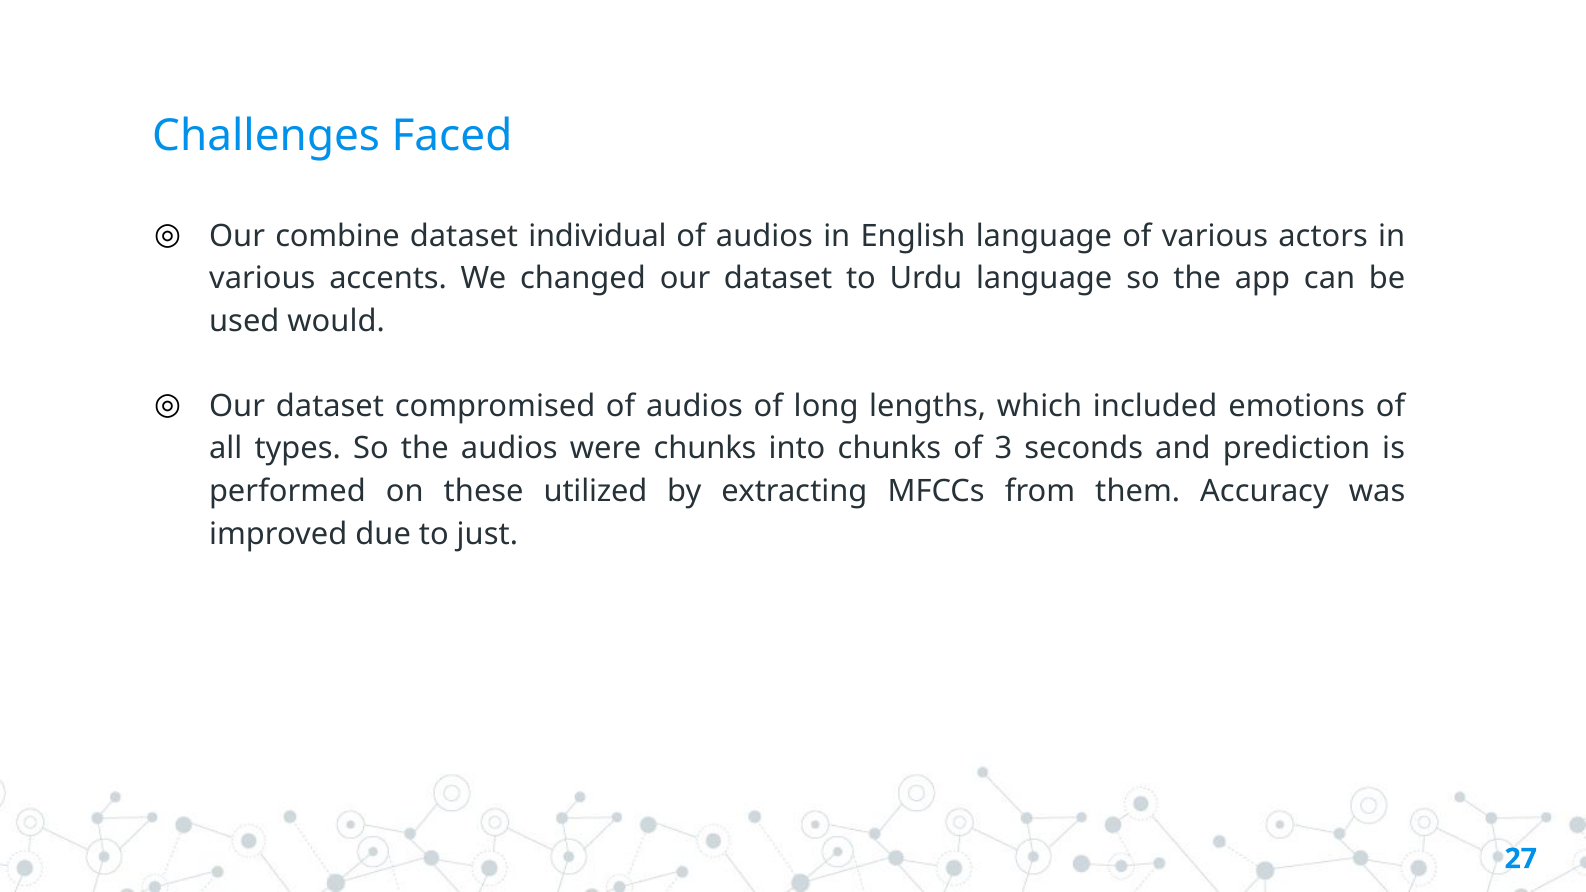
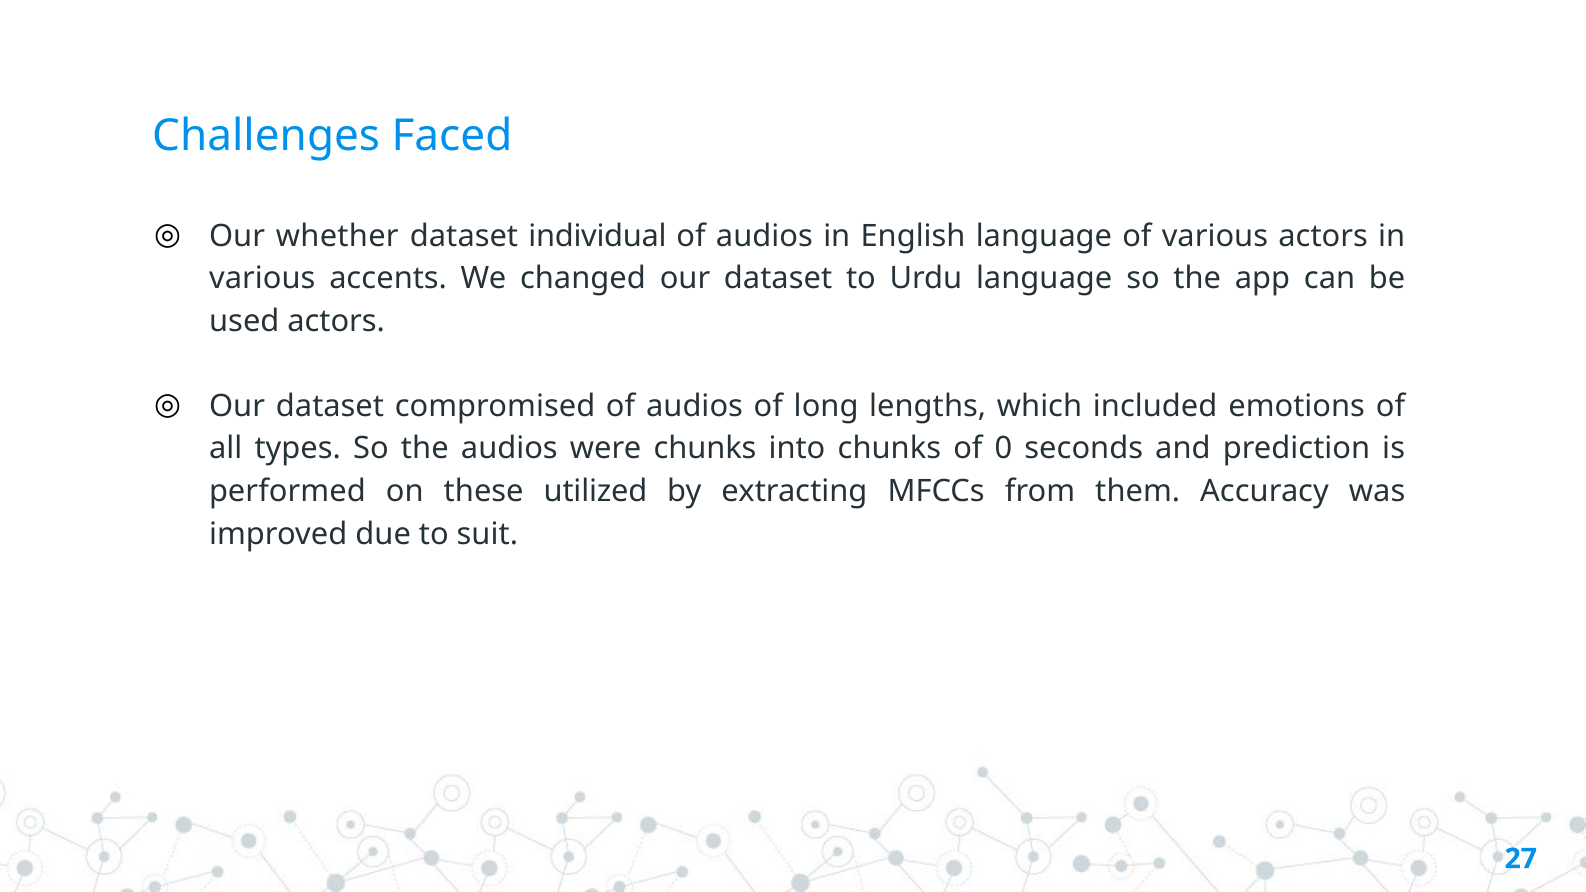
combine: combine -> whether
used would: would -> actors
3: 3 -> 0
just: just -> suit
